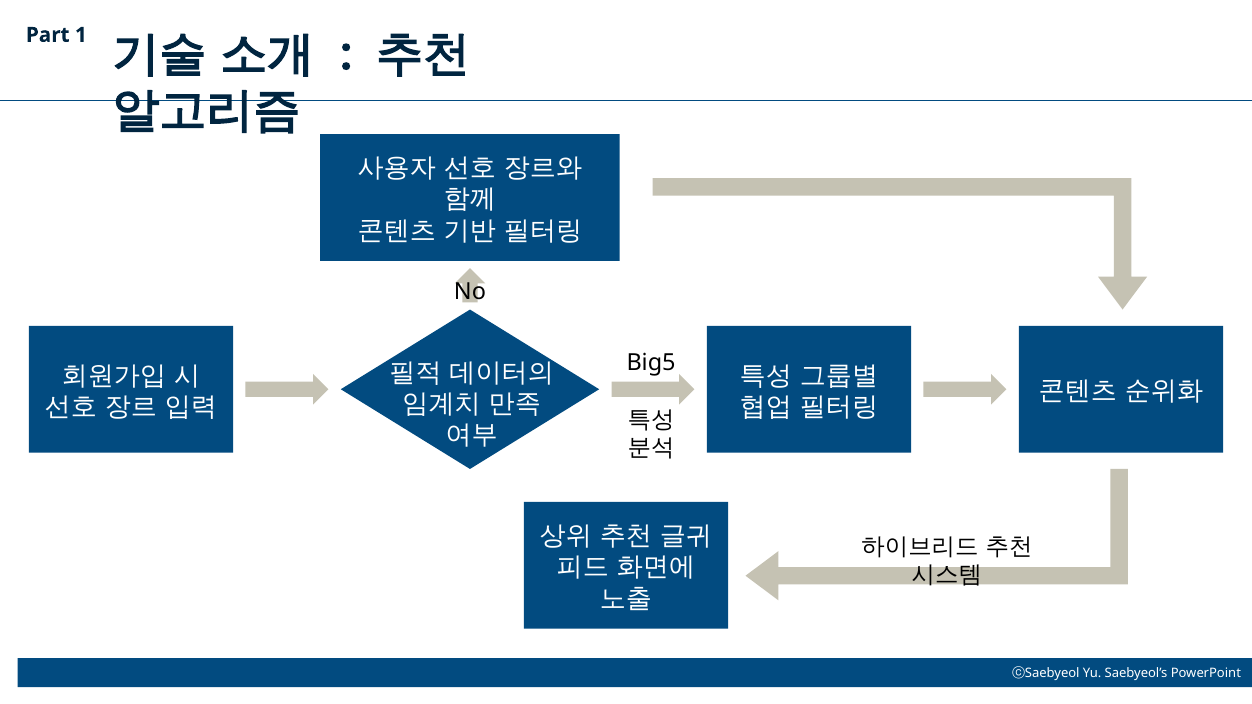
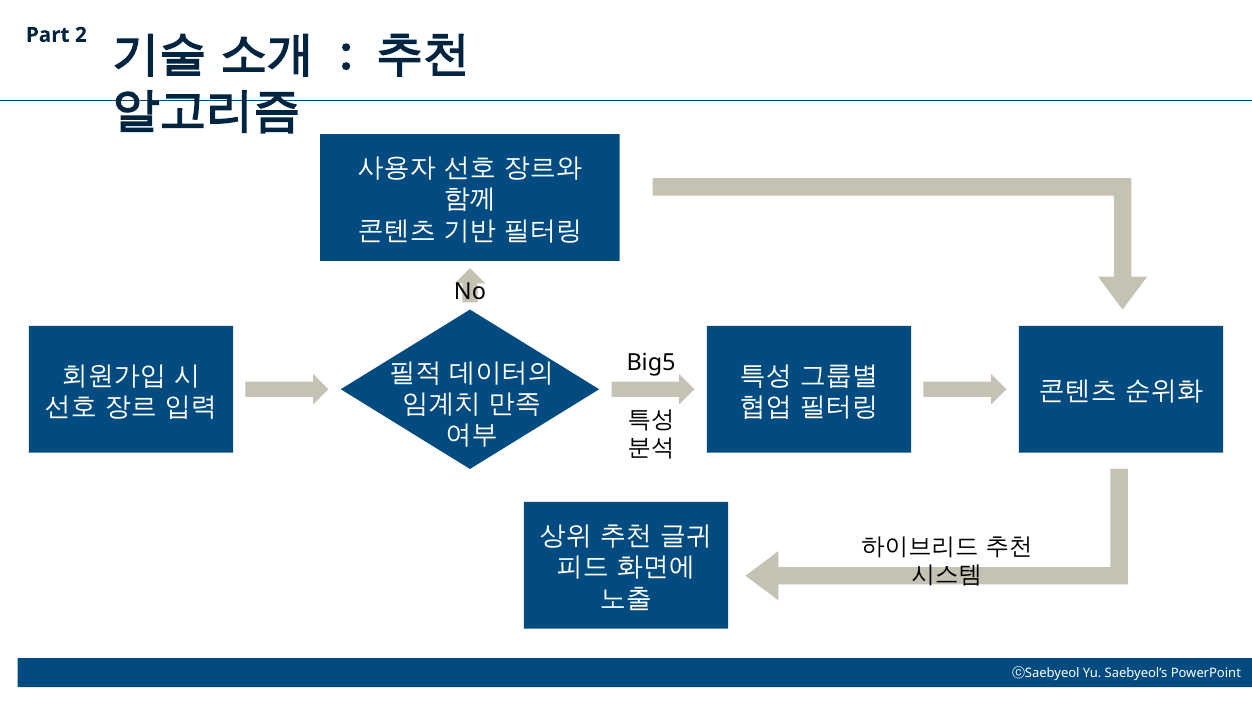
1: 1 -> 2
